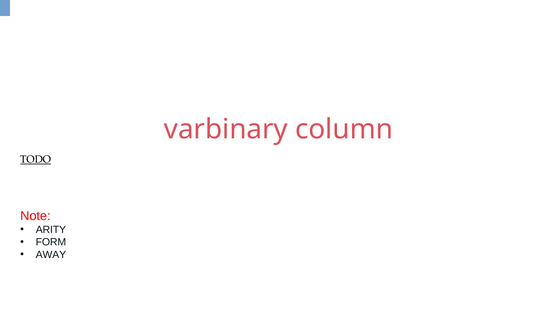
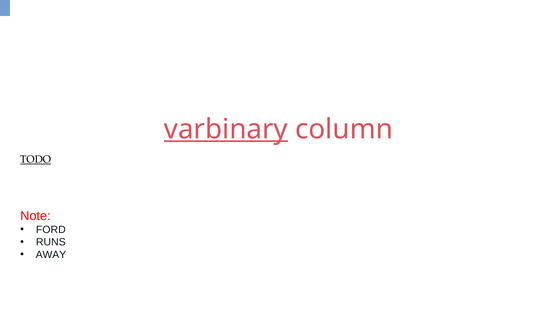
varbinary underline: none -> present
ARITY: ARITY -> FORD
FORM: FORM -> RUNS
